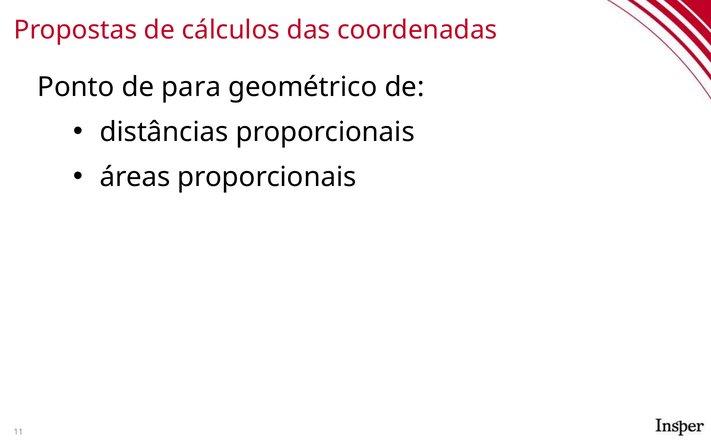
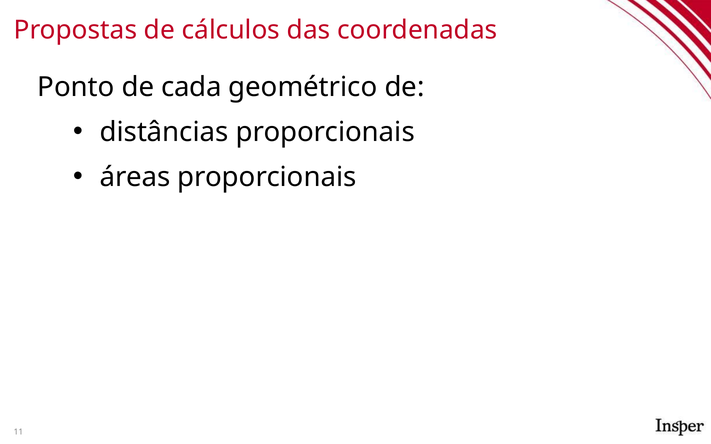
para: para -> cada
